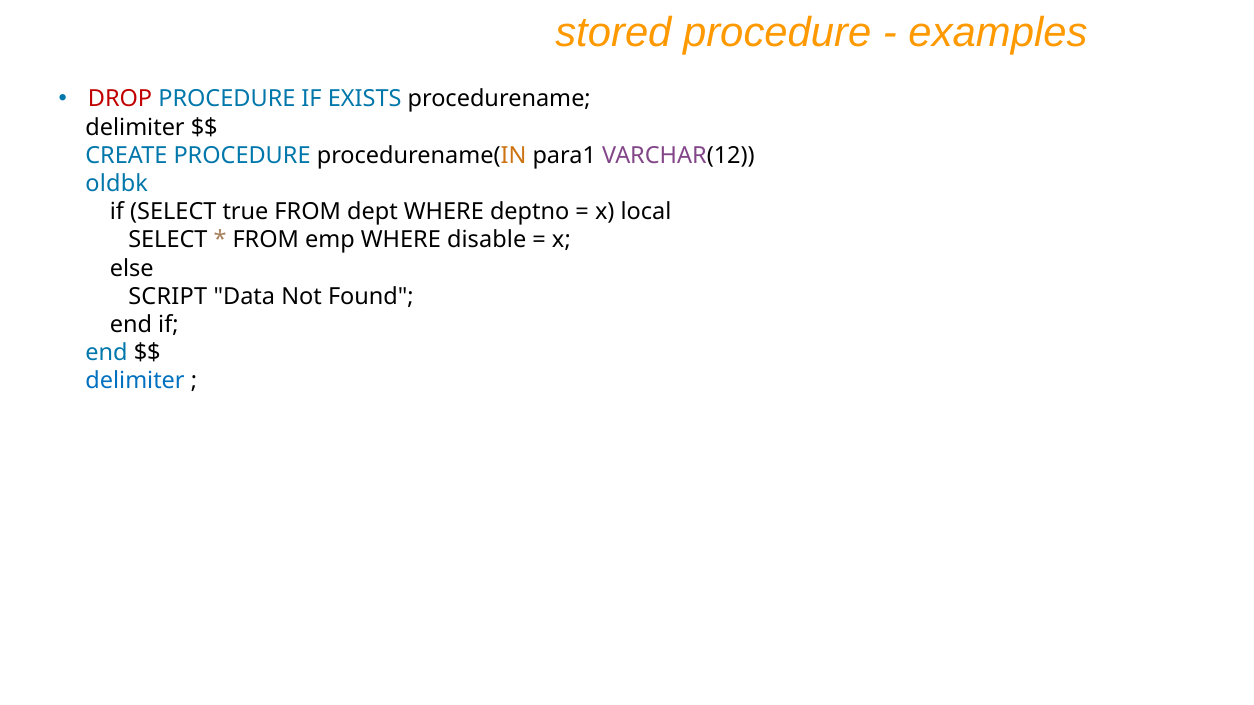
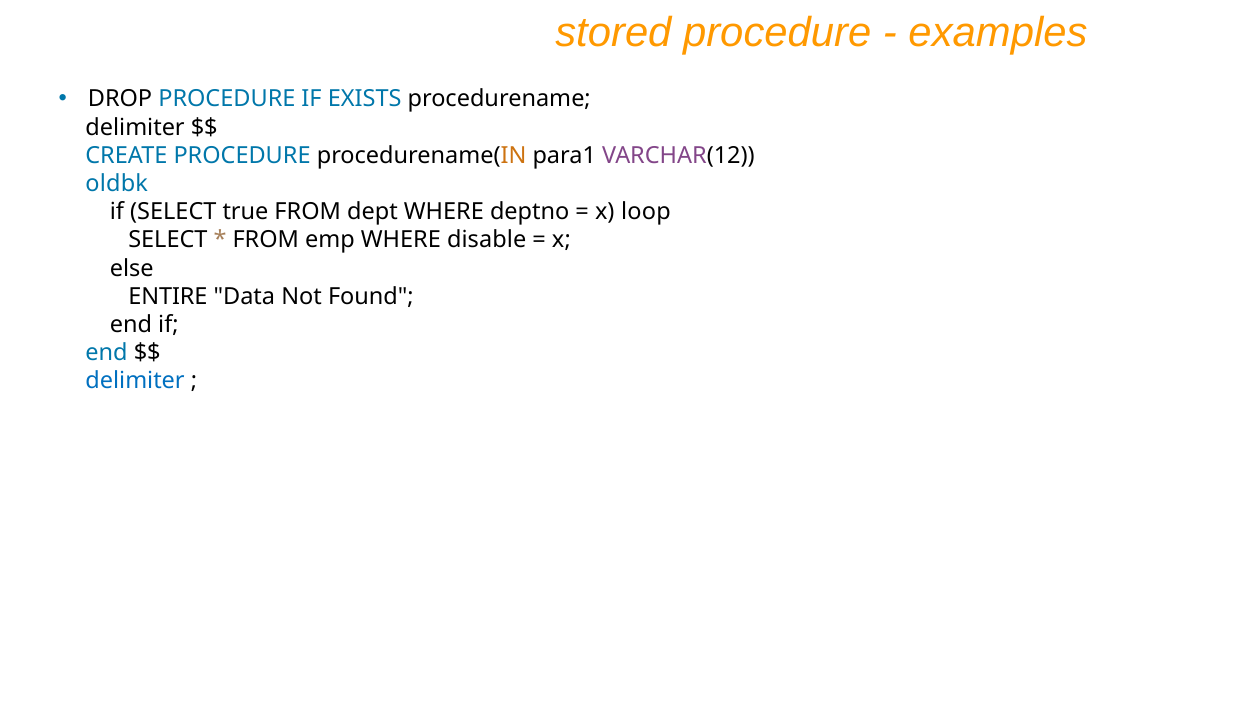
DROP colour: red -> black
local: local -> loop
SCRIPT: SCRIPT -> ENTIRE
